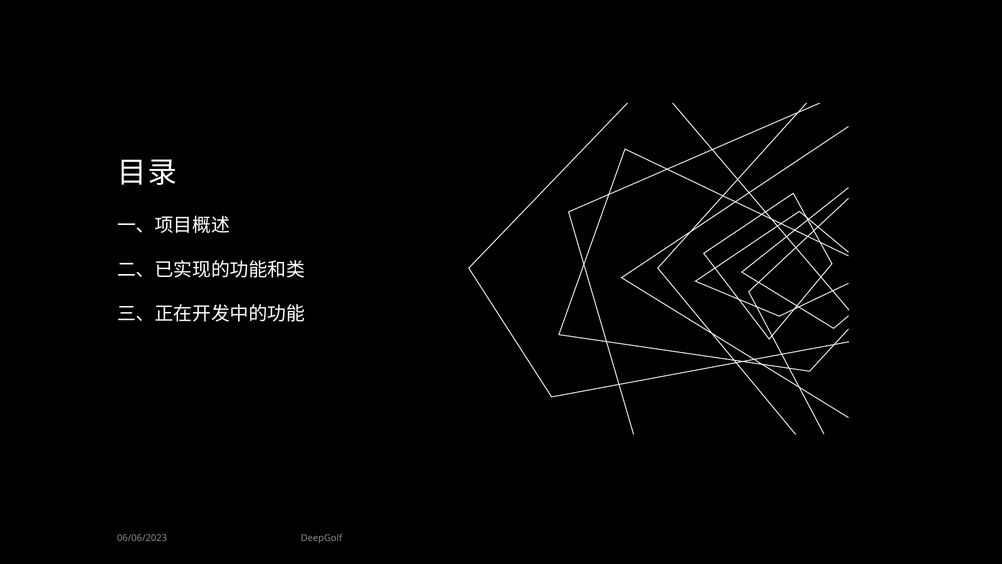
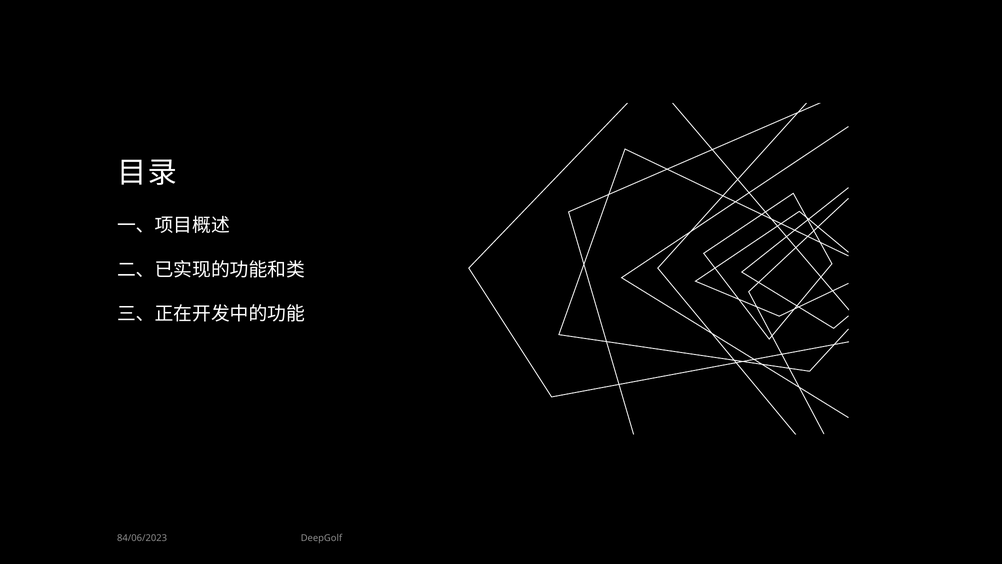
06/06/2023: 06/06/2023 -> 84/06/2023
